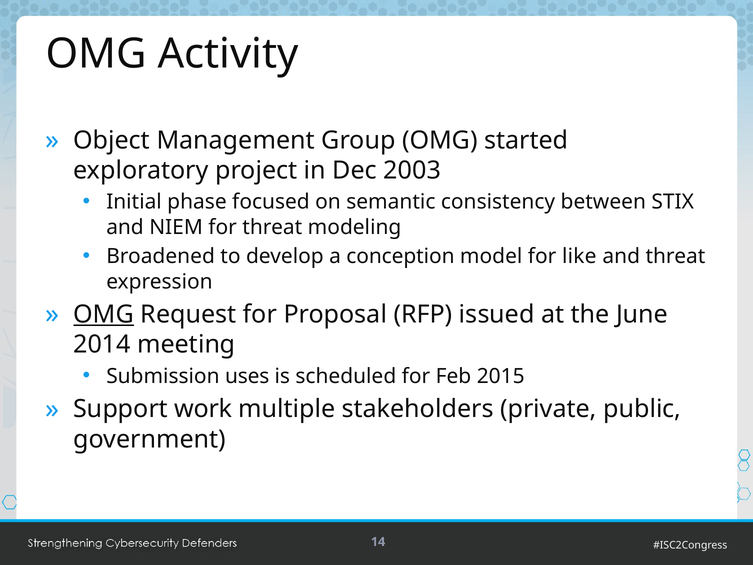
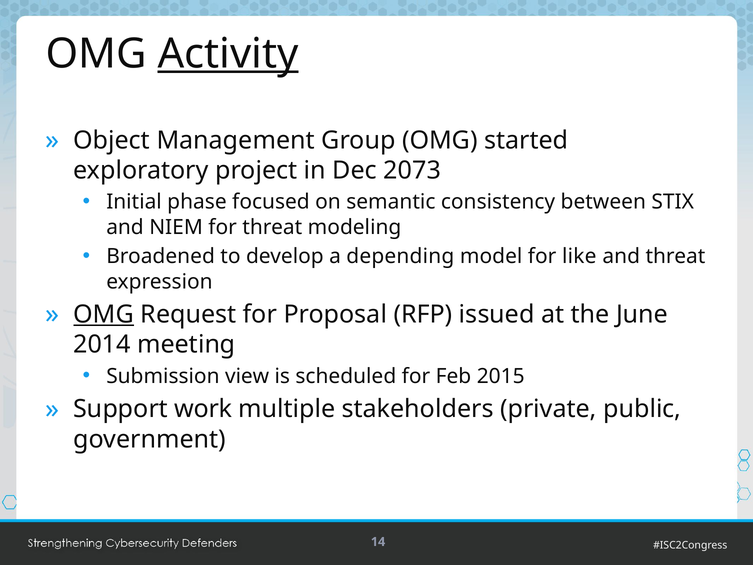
Activity underline: none -> present
2003: 2003 -> 2073
conception: conception -> depending
uses: uses -> view
